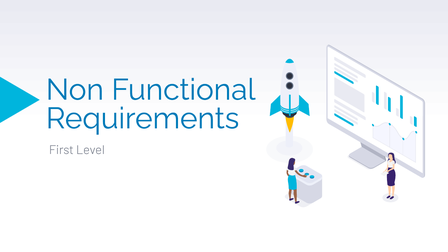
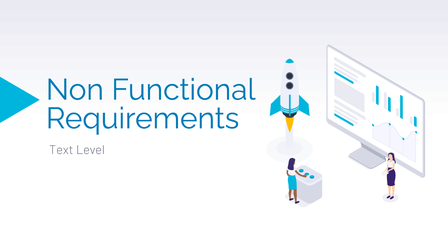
First: First -> Text
